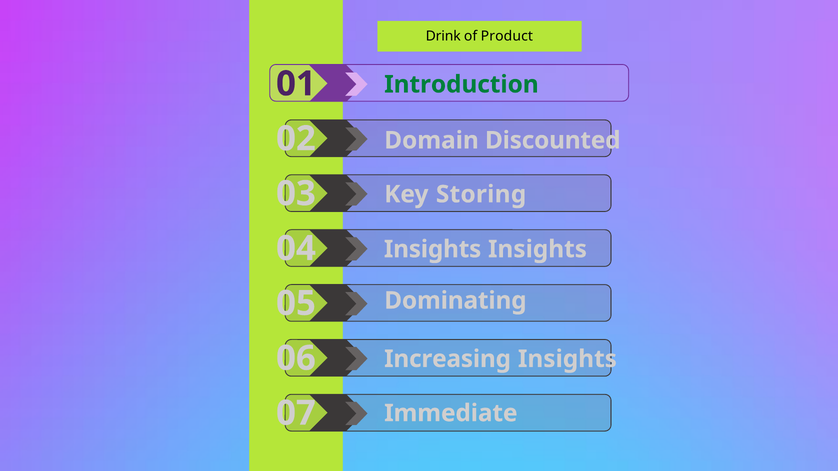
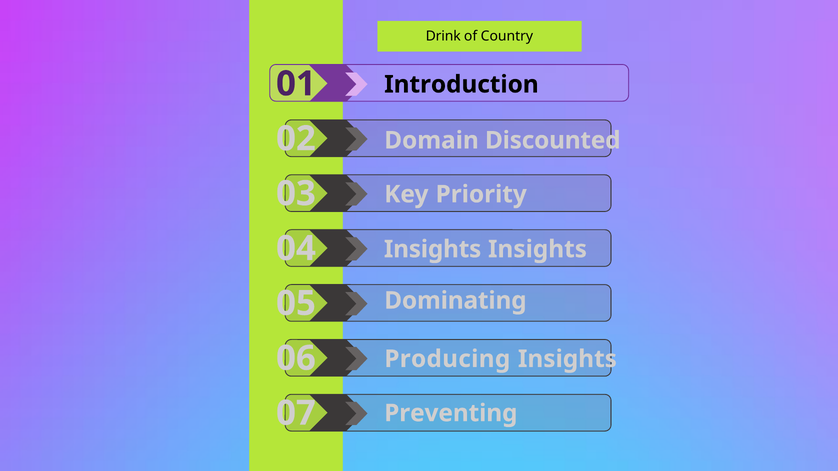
Product: Product -> Country
Introduction colour: green -> black
Storing: Storing -> Priority
Increasing: Increasing -> Producing
Immediate: Immediate -> Preventing
